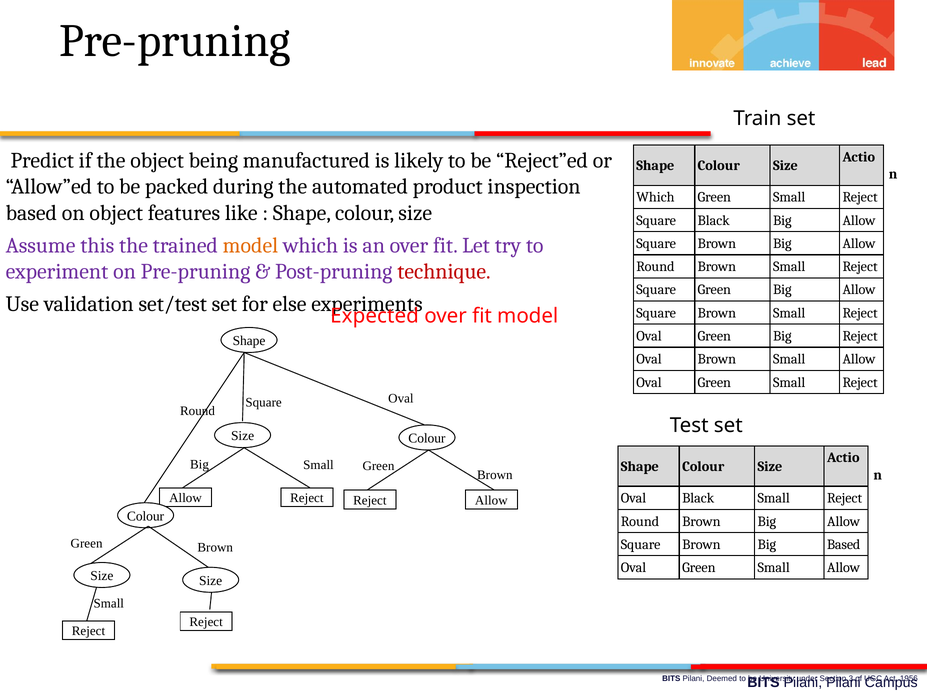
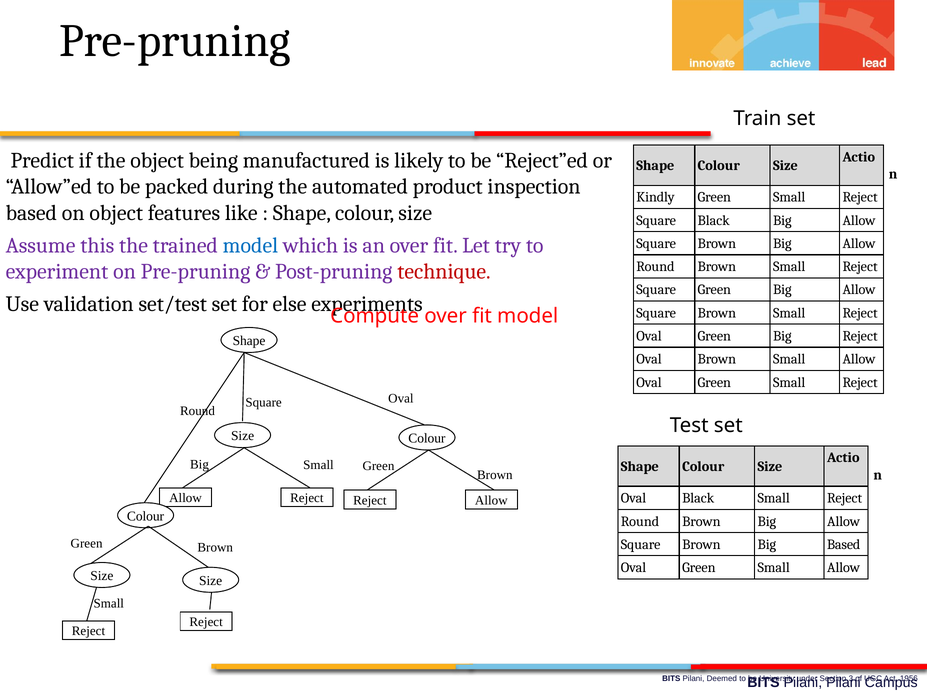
Which at (655, 197): Which -> Kindly
model at (250, 245) colour: orange -> blue
Expected: Expected -> Compute
